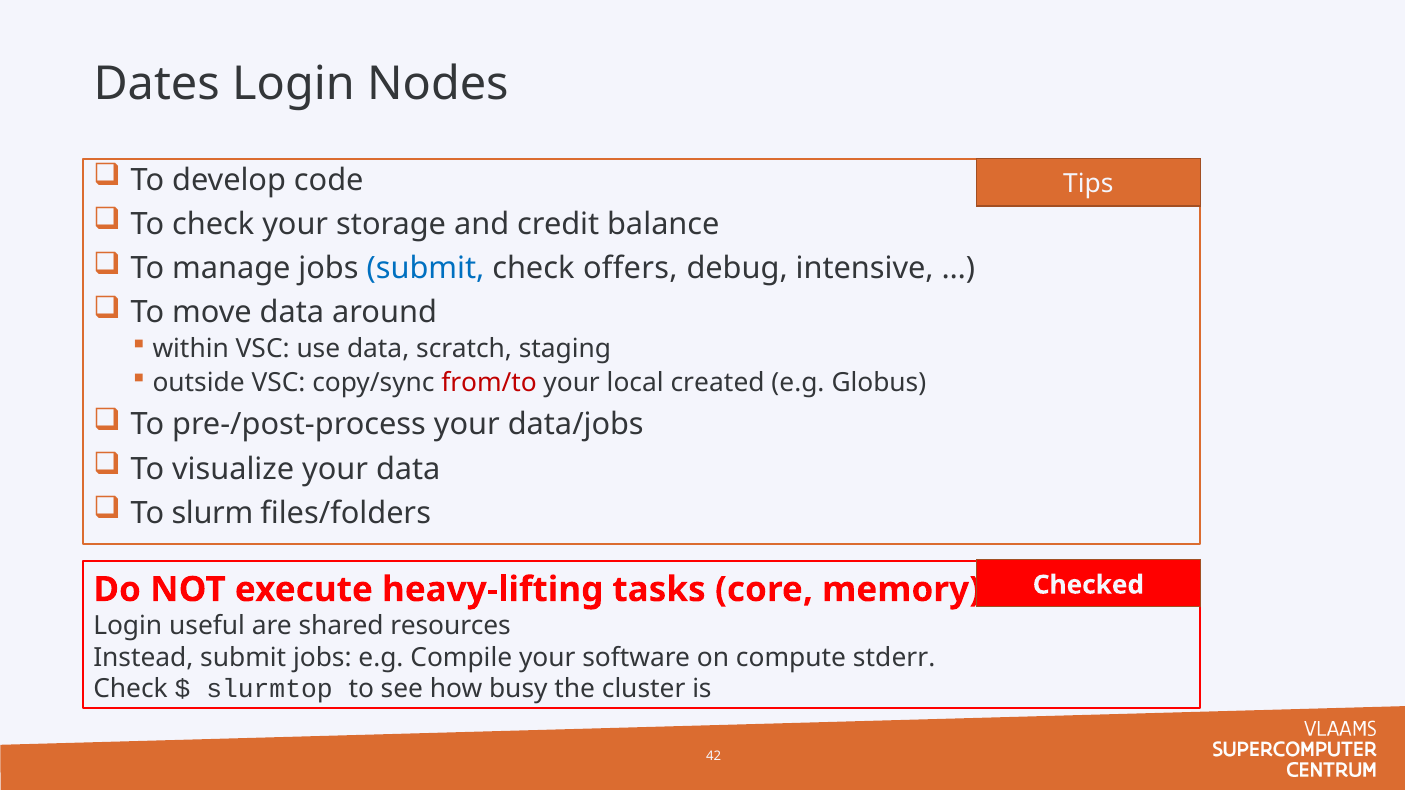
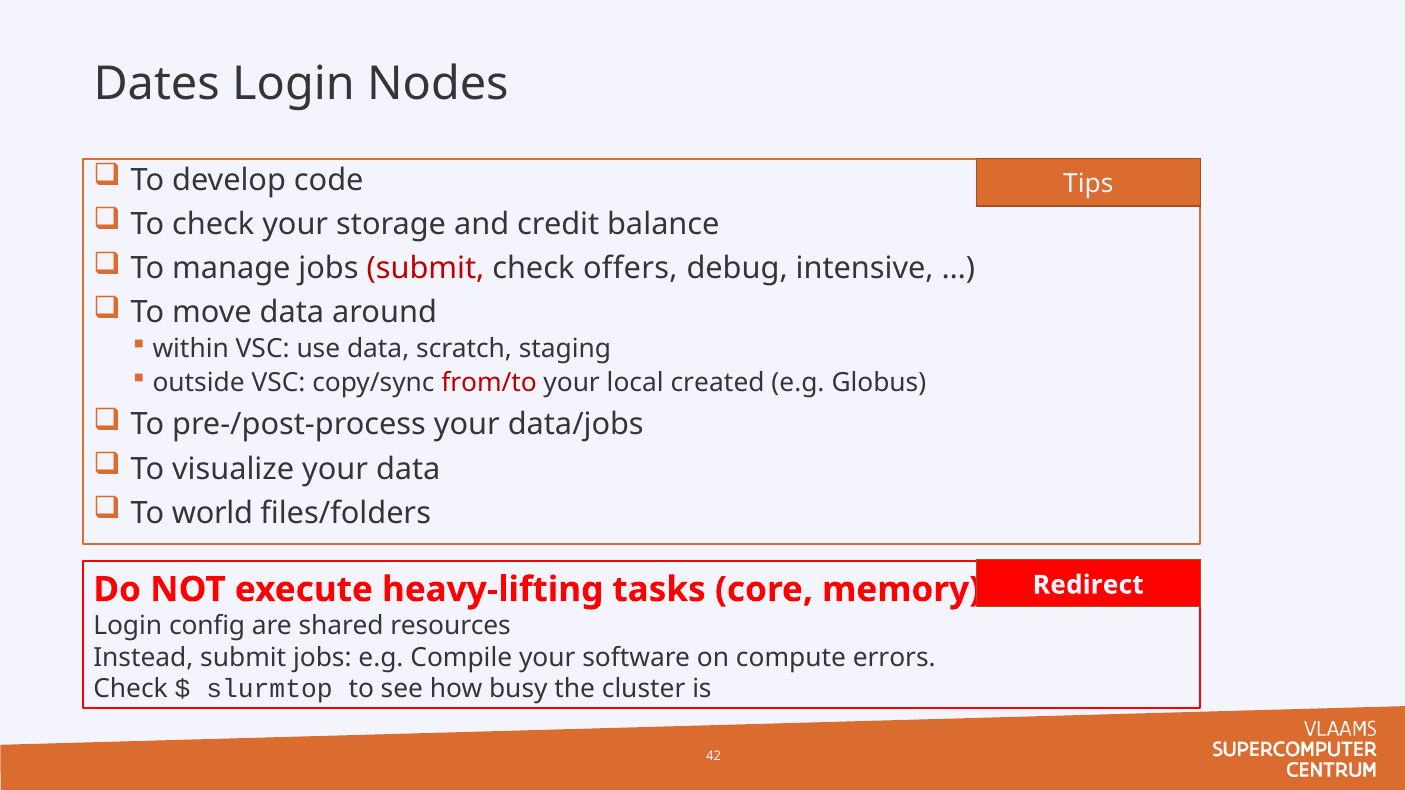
submit at (425, 269) colour: blue -> red
slurm: slurm -> world
Checked: Checked -> Redirect
useful: useful -> config
stderr: stderr -> errors
